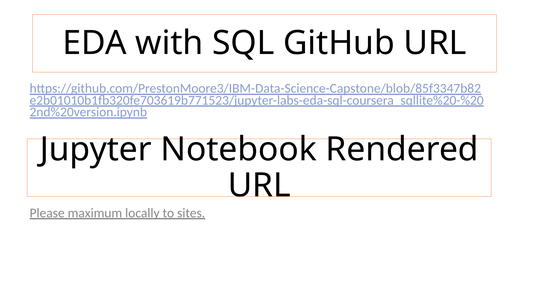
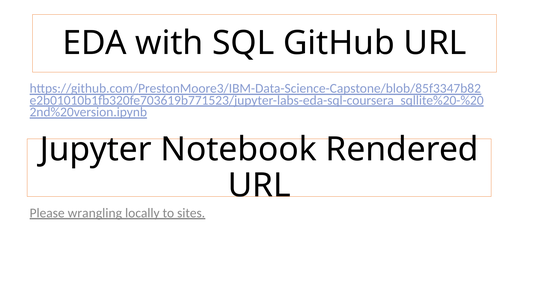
maximum: maximum -> wrangling
